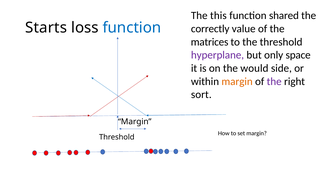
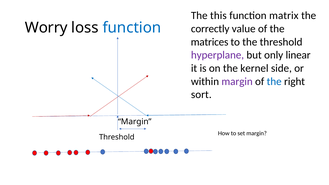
shared: shared -> matrix
Starts: Starts -> Worry
space: space -> linear
would: would -> kernel
margin at (237, 81) colour: orange -> purple
the at (274, 81) colour: purple -> blue
